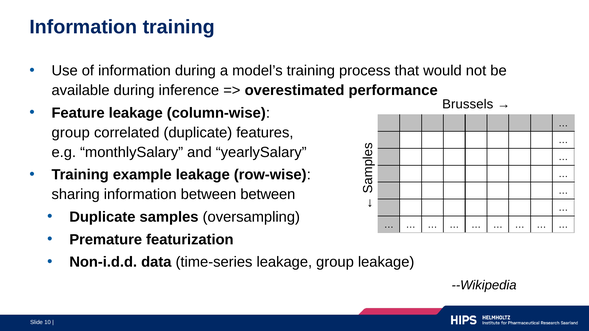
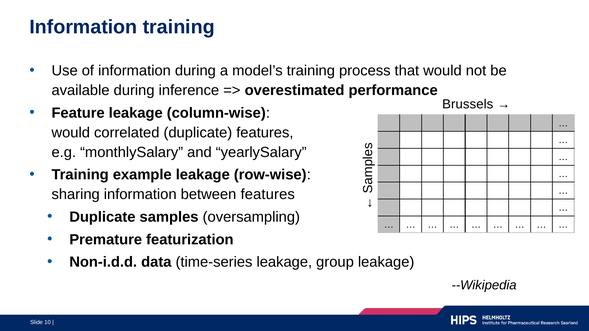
group at (71, 133): group -> would
between between: between -> features
